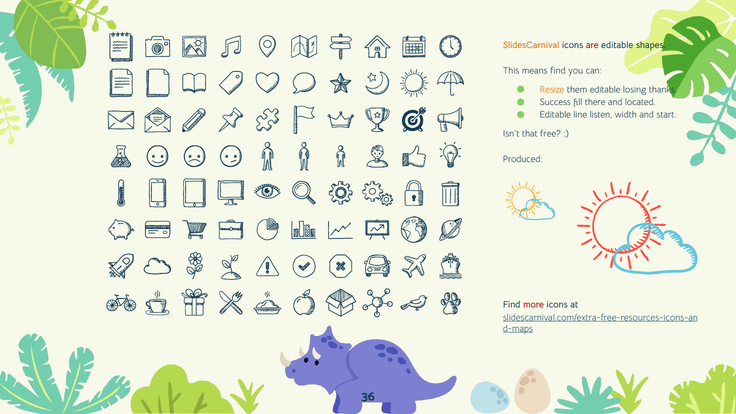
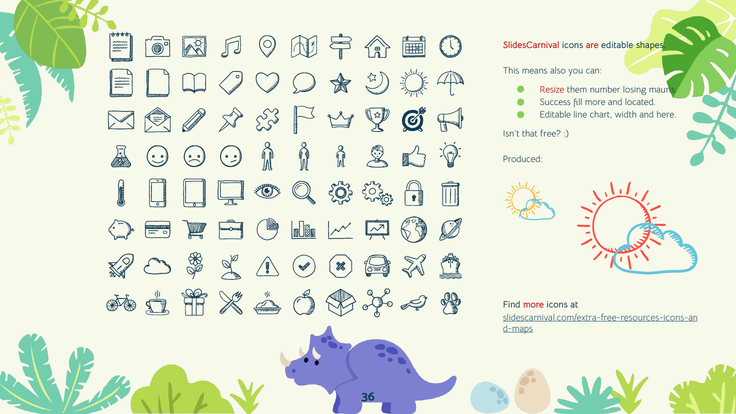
SlidesCarnival colour: orange -> red
means find: find -> also
Resize colour: orange -> red
them editable: editable -> number
thanks: thanks -> mauris
fill there: there -> more
listen: listen -> chart
start: start -> here
